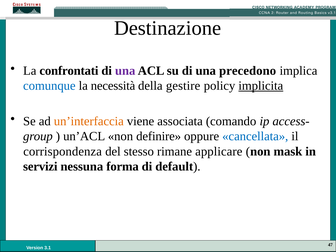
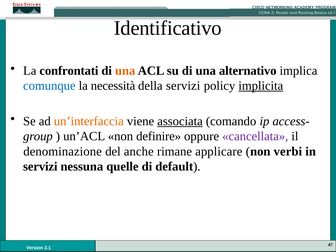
Destinazione: Destinazione -> Identificativo
una at (125, 71) colour: purple -> orange
precedono: precedono -> alternativo
della gestire: gestire -> servizi
associata underline: none -> present
cancellata colour: blue -> purple
corrispondenza: corrispondenza -> denominazione
stesso: stesso -> anche
mask: mask -> verbi
forma: forma -> quelle
